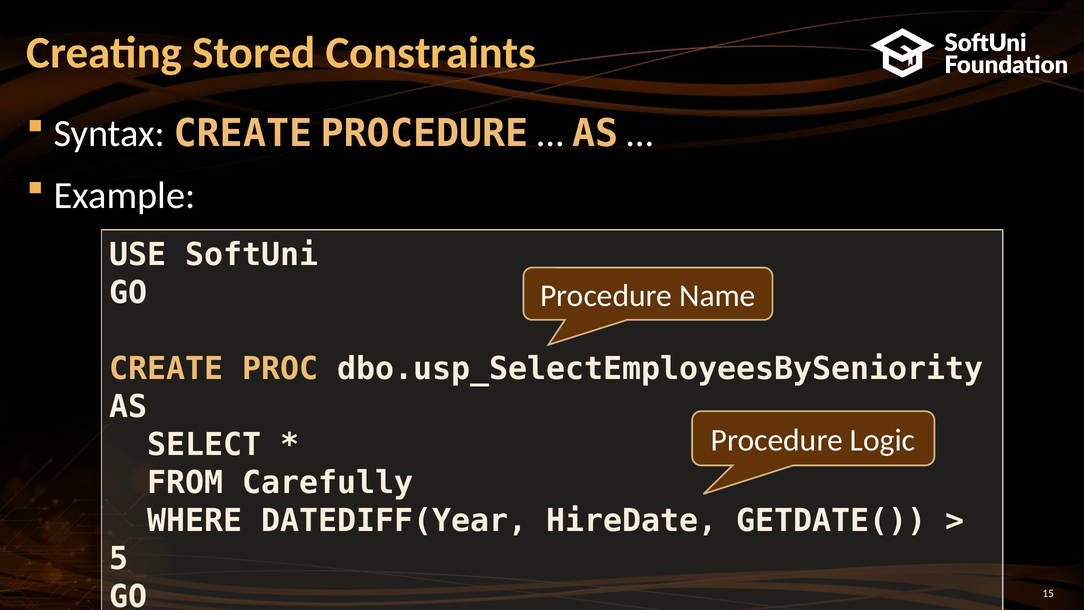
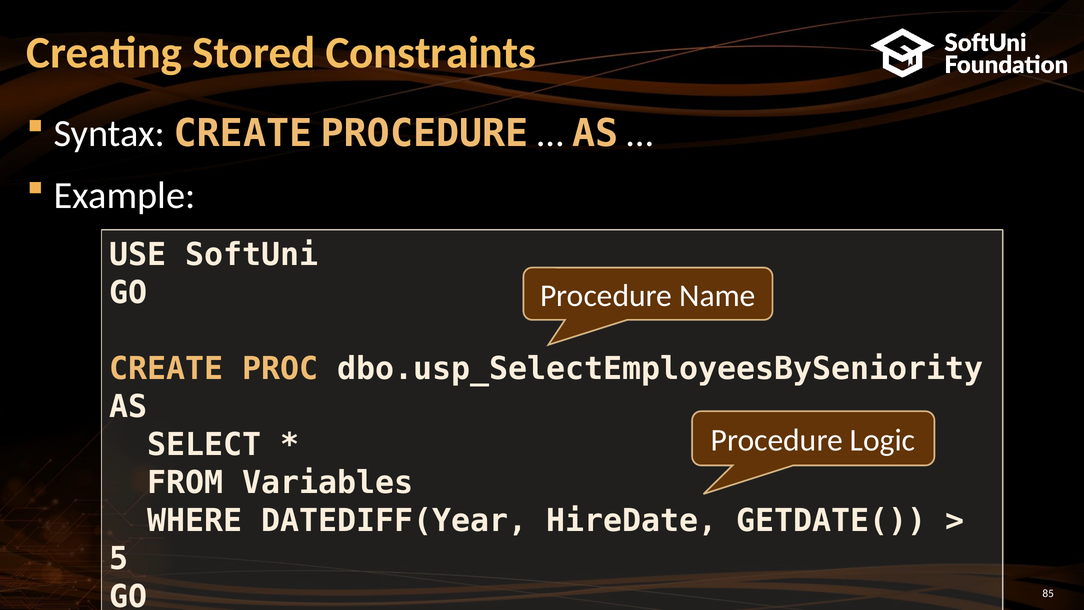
Carefully: Carefully -> Variables
15: 15 -> 85
